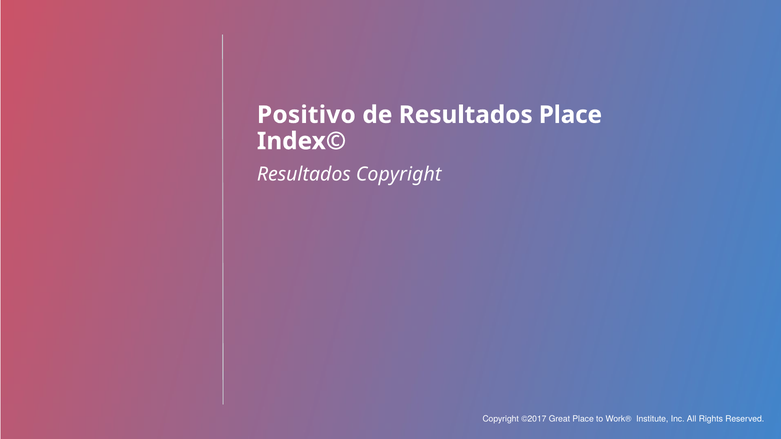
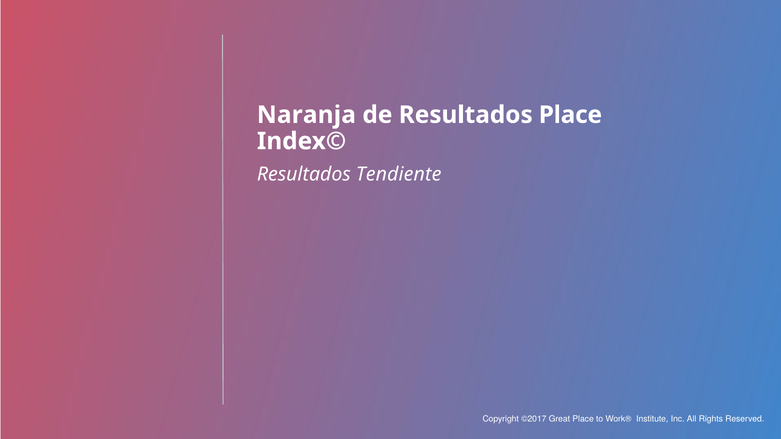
Positivo: Positivo -> Naranja
Resultados Copyright: Copyright -> Tendiente
